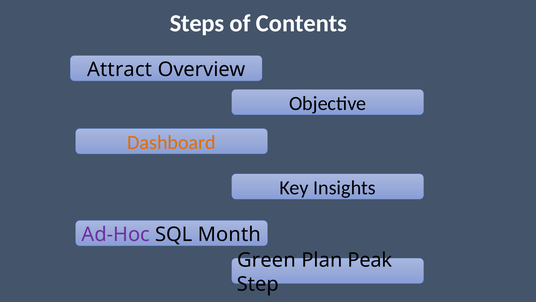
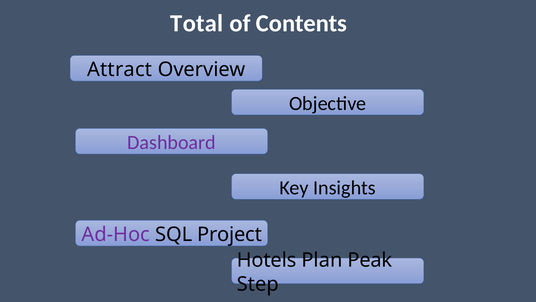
Steps: Steps -> Total
Dashboard colour: orange -> purple
Month: Month -> Project
Green: Green -> Hotels
